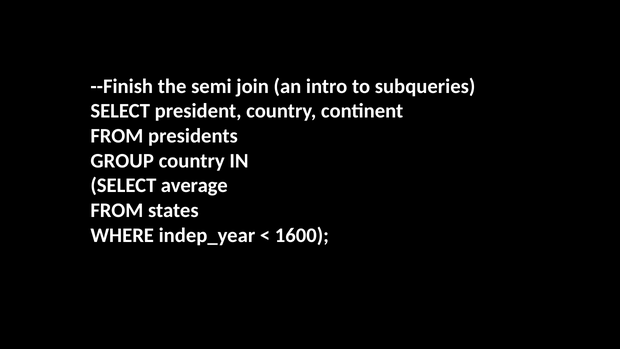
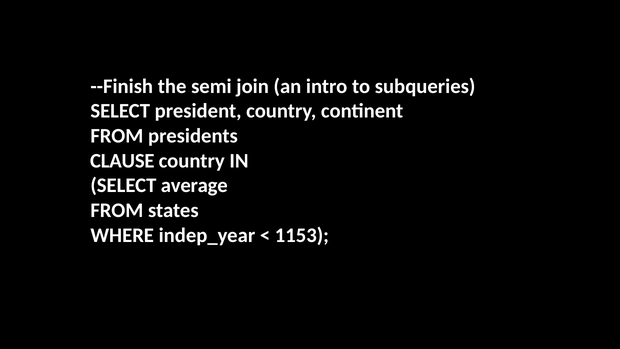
GROUP: GROUP -> CLAUSE
1600: 1600 -> 1153
